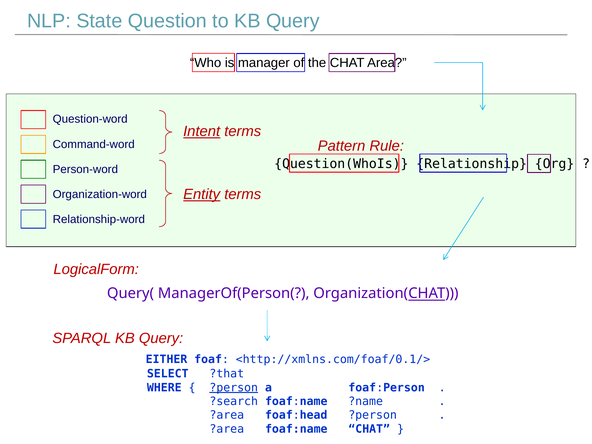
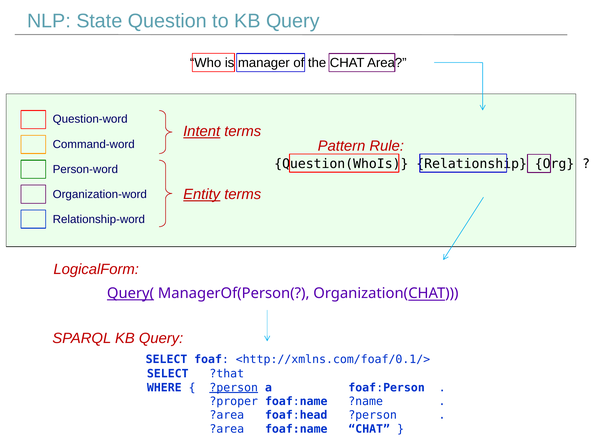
Query( underline: none -> present
EITHER at (167, 359): EITHER -> SELECT
?search: ?search -> ?proper
